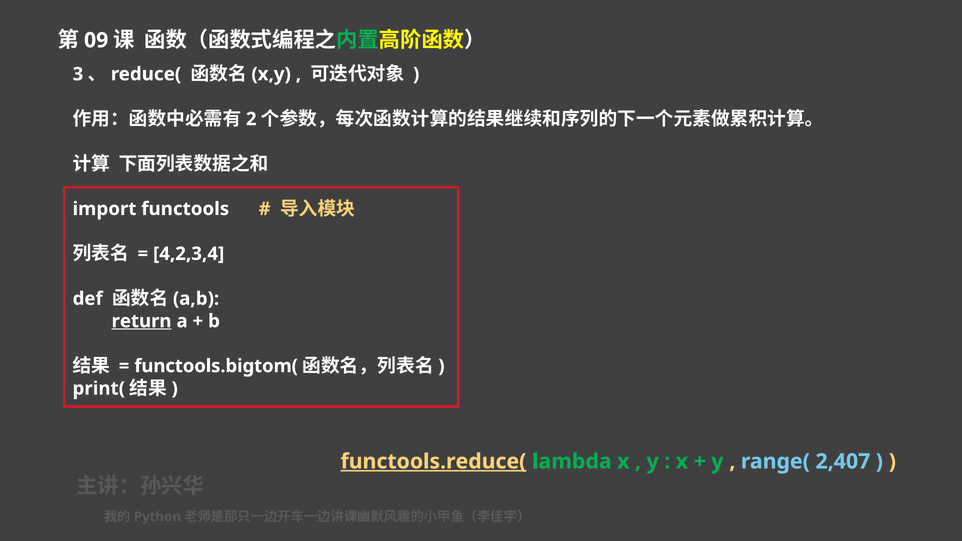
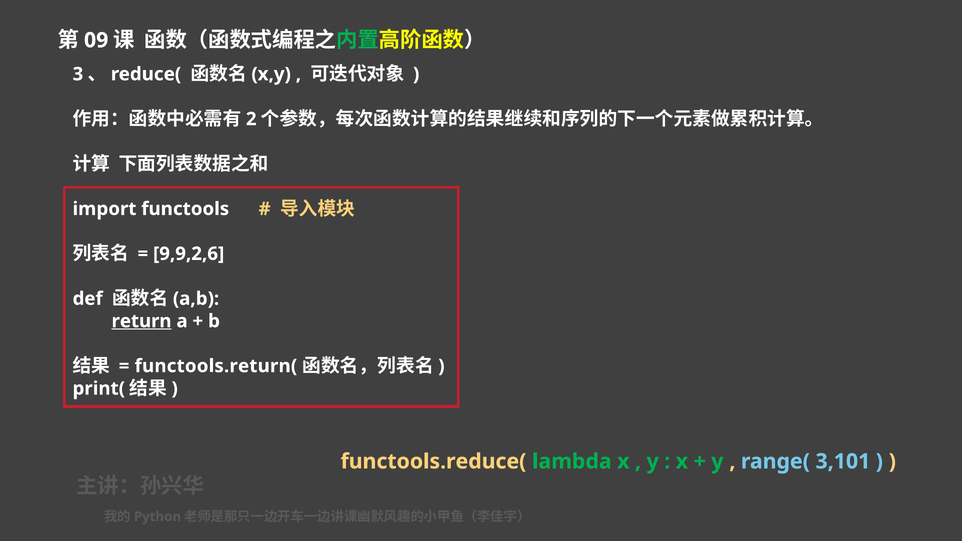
4,2,3,4: 4,2,3,4 -> 9,9,2,6
functools.bigtom(: functools.bigtom( -> functools.return(
functools.reduce( underline: present -> none
2,407: 2,407 -> 3,101
